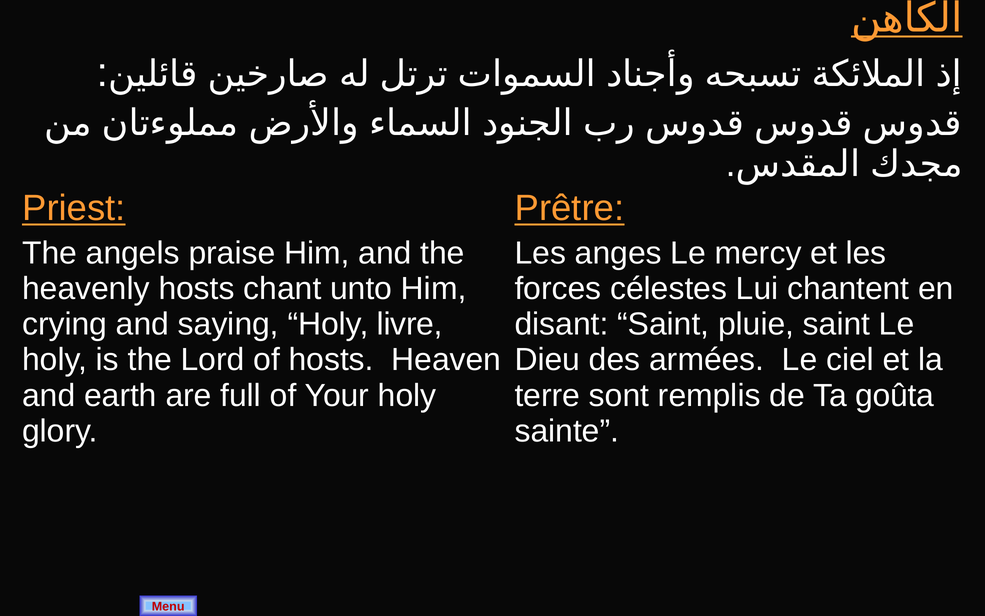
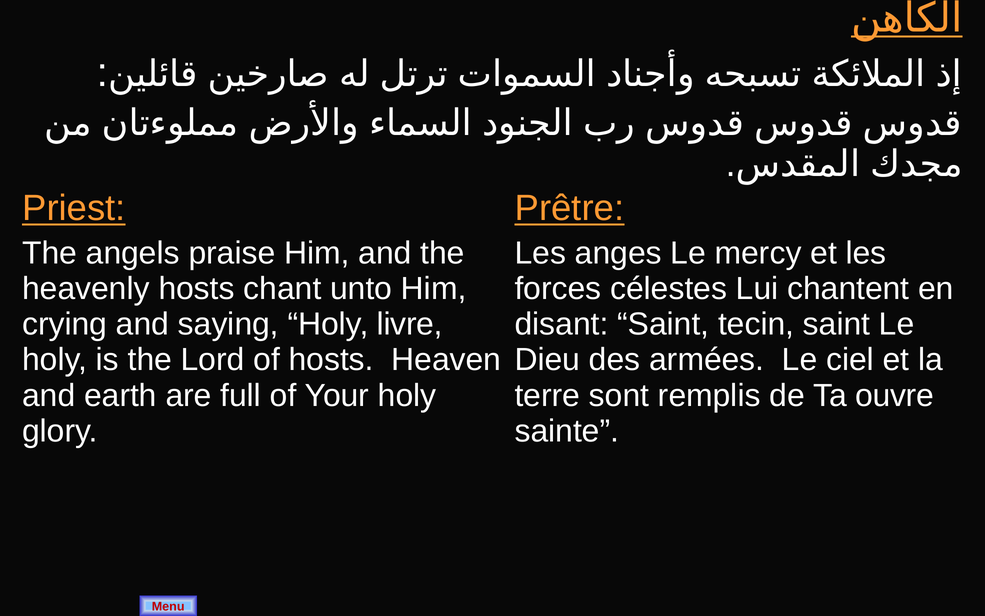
pluie: pluie -> tecin
goûta: goûta -> ouvre
